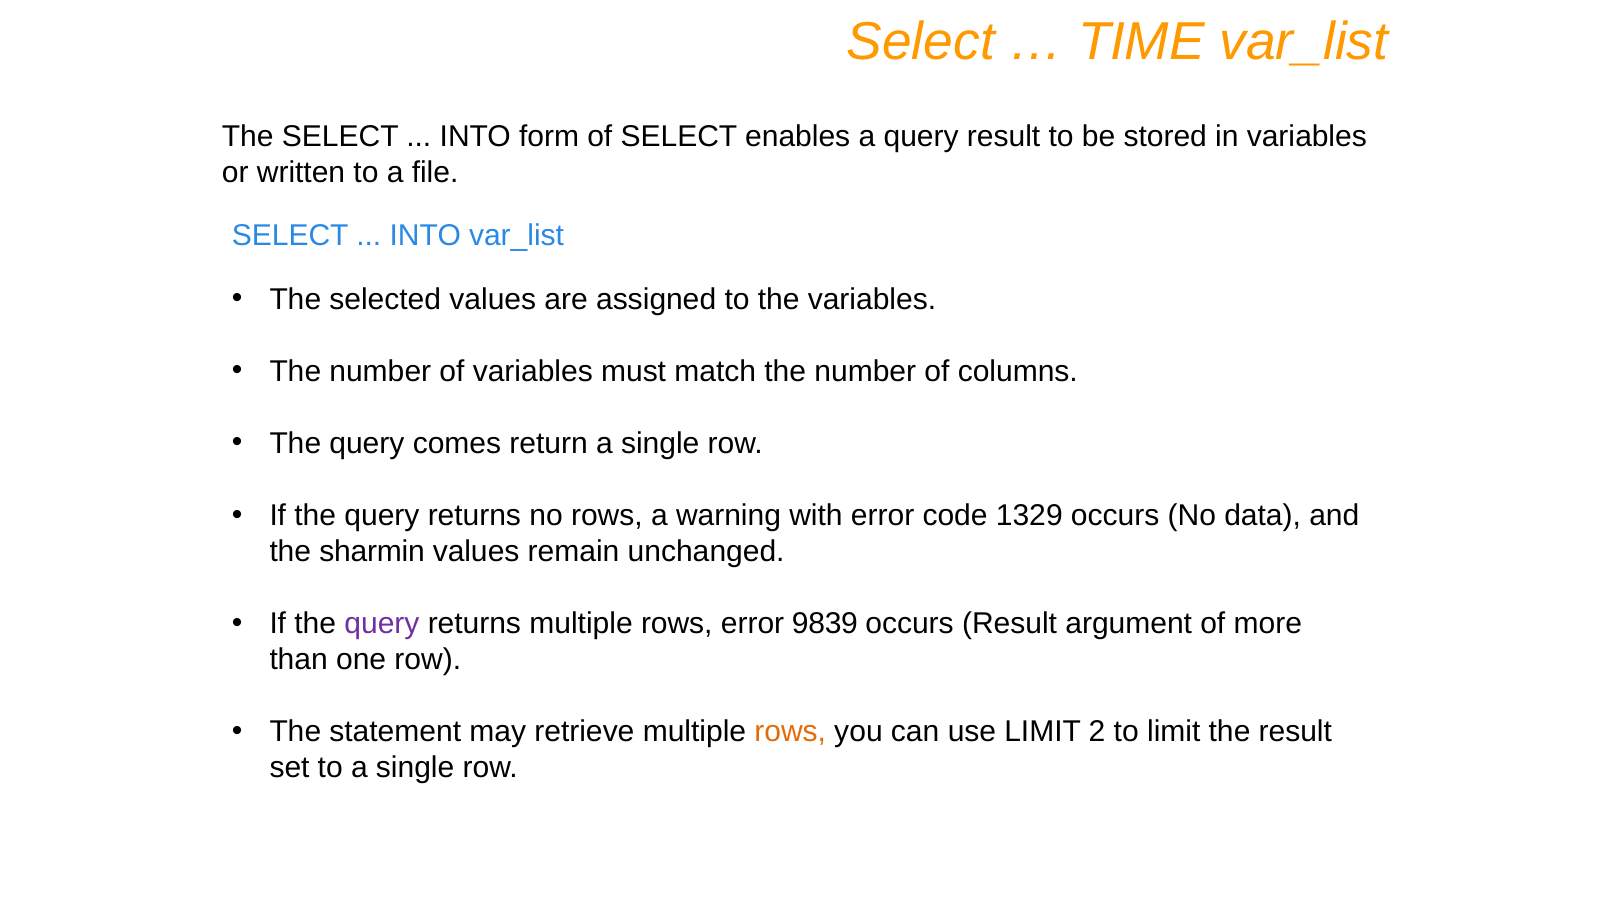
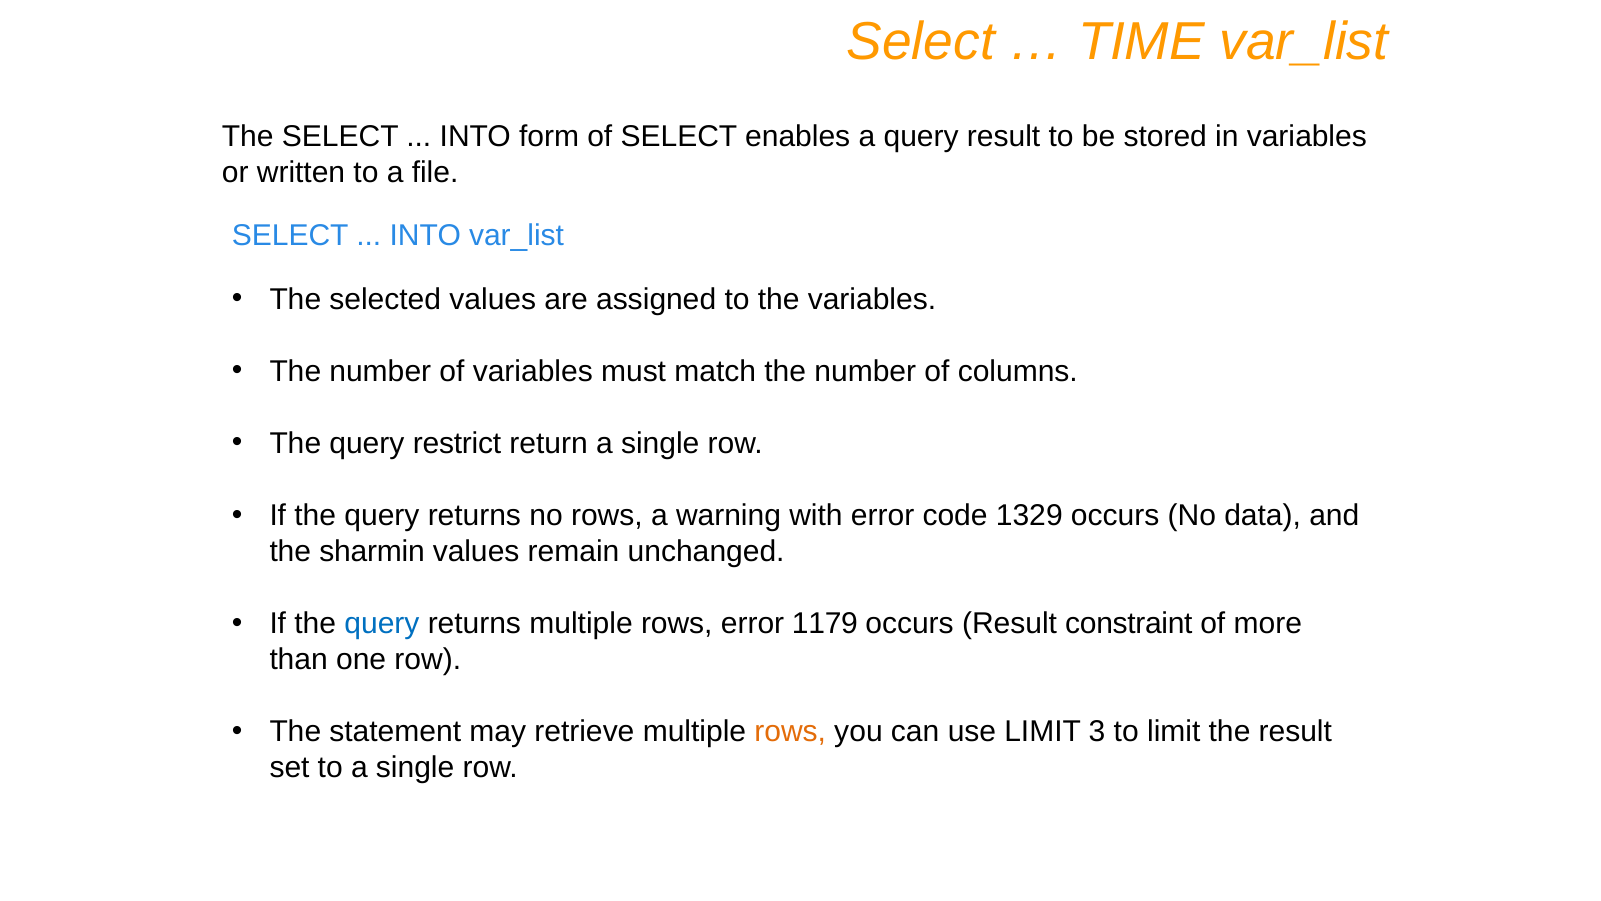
comes: comes -> restrict
query at (382, 624) colour: purple -> blue
9839: 9839 -> 1179
argument: argument -> constraint
2: 2 -> 3
